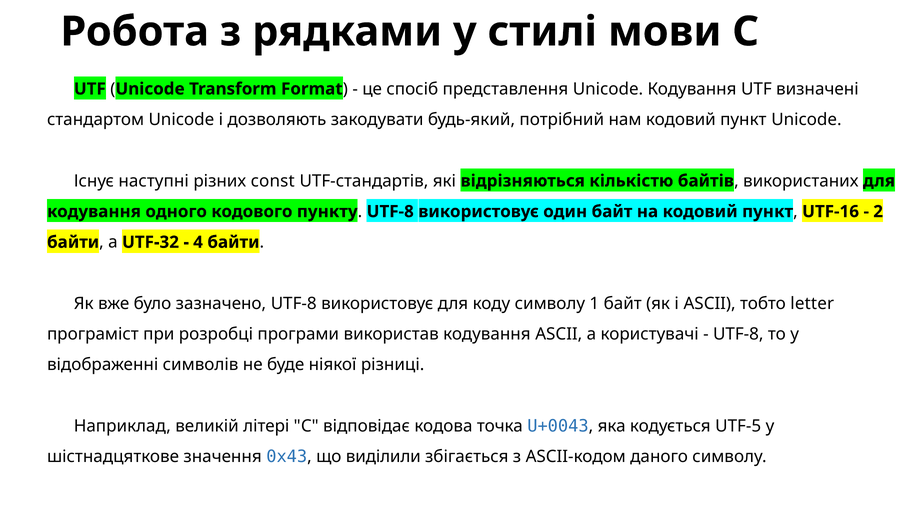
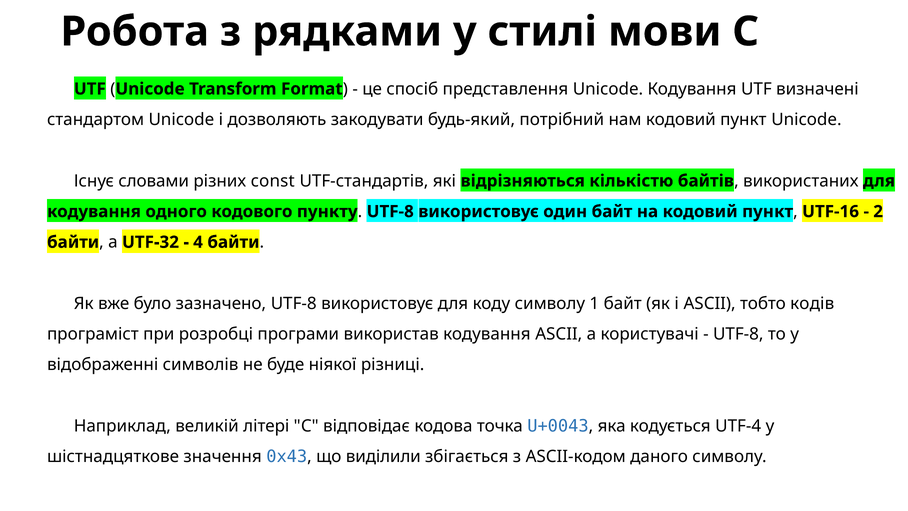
наступні: наступні -> словами
letter: letter -> кодів
UTF-5: UTF-5 -> UTF-4
